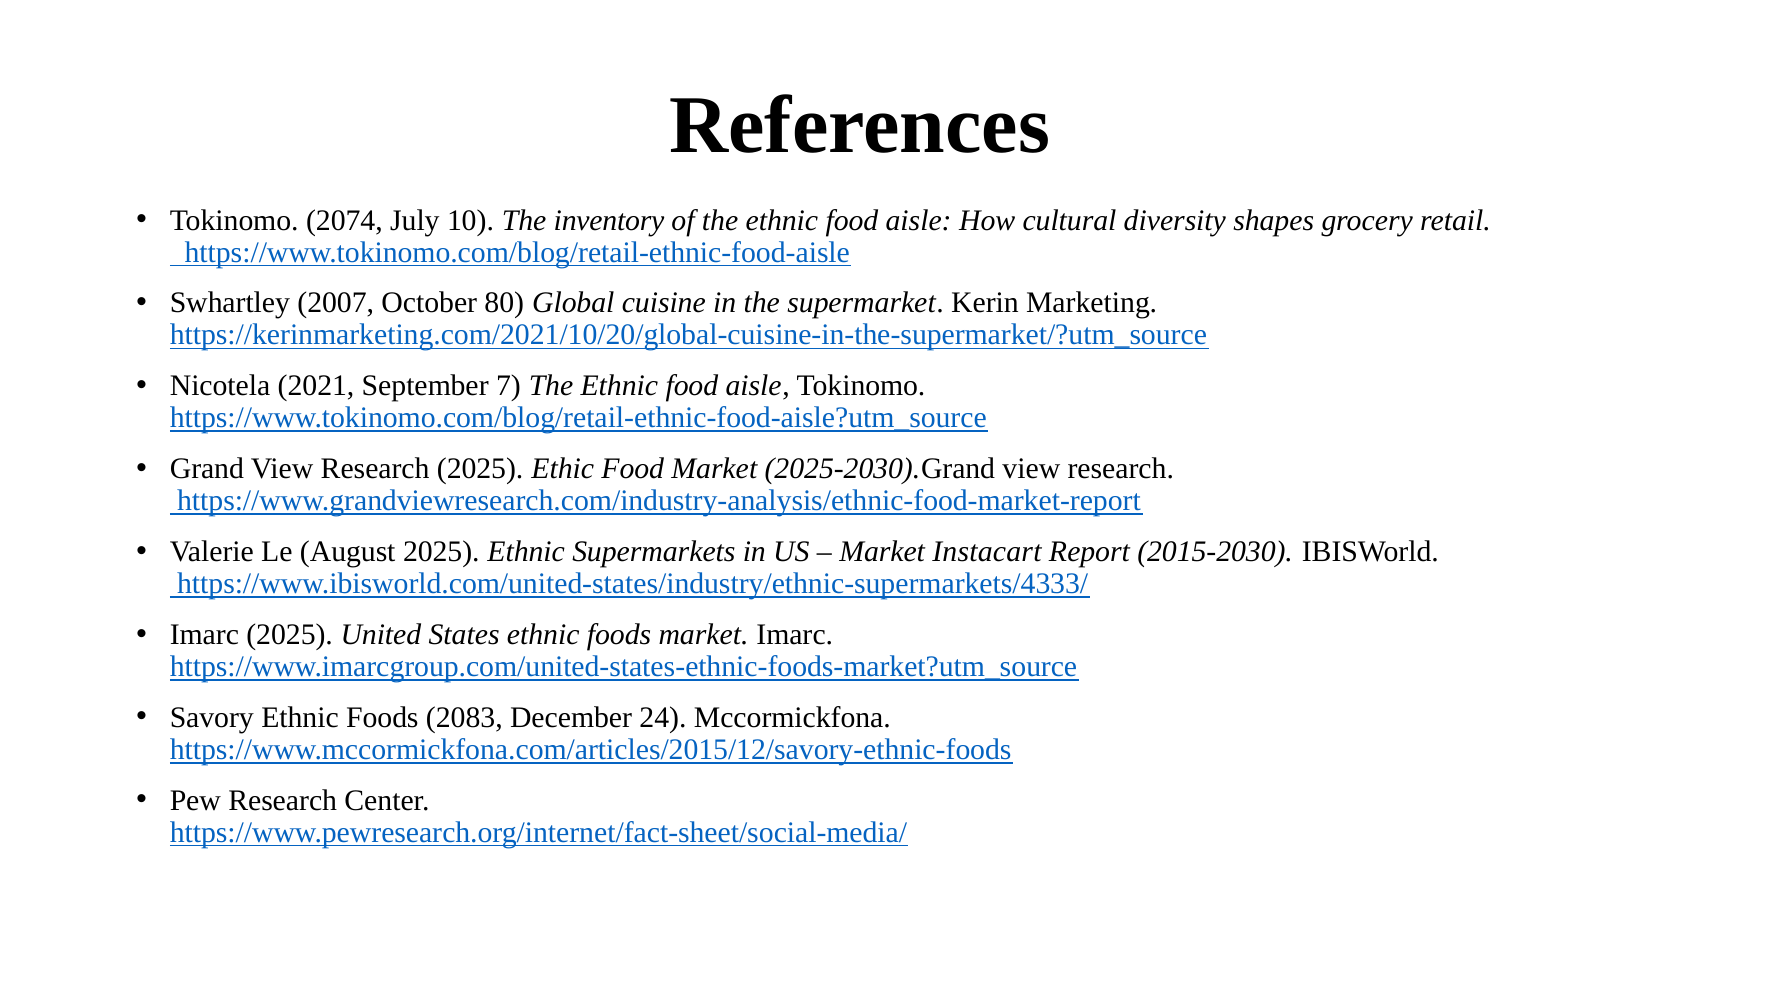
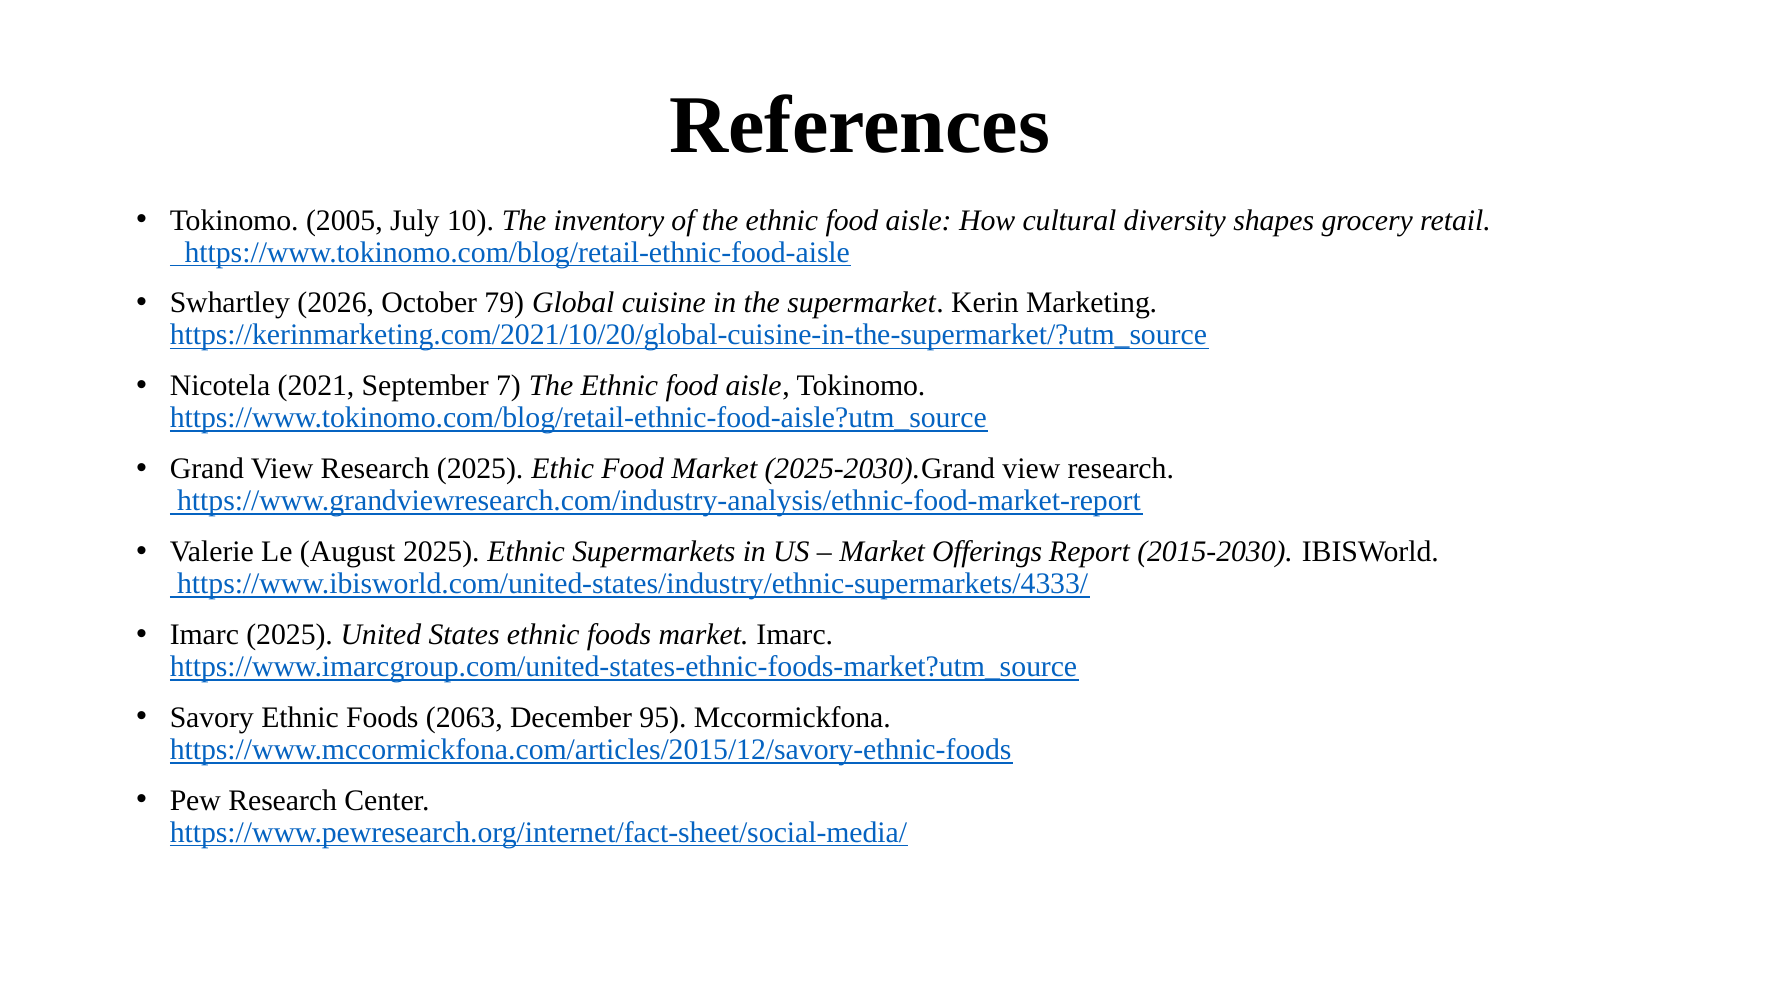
2074: 2074 -> 2005
2007: 2007 -> 2026
80: 80 -> 79
Instacart: Instacart -> Offerings
2083: 2083 -> 2063
24: 24 -> 95
